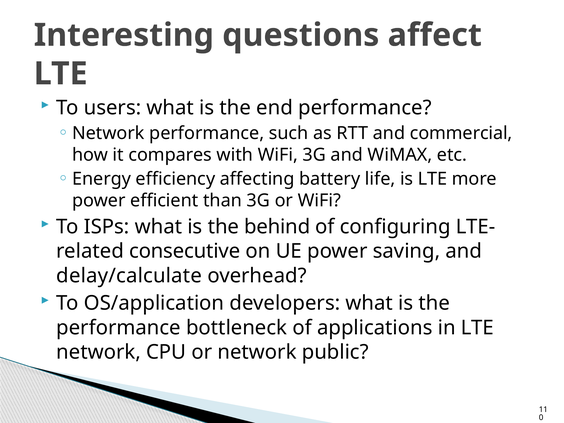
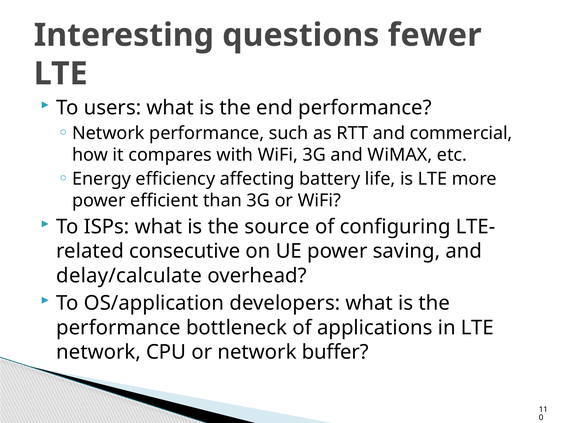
affect: affect -> fewer
behind: behind -> source
public: public -> buffer
